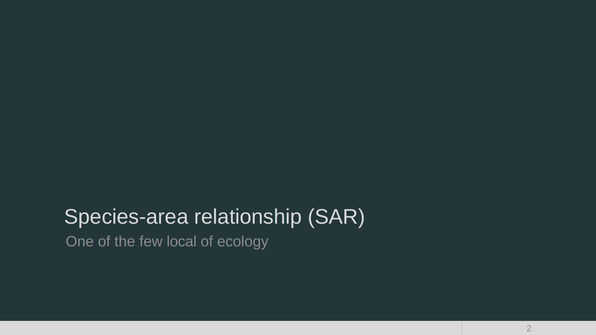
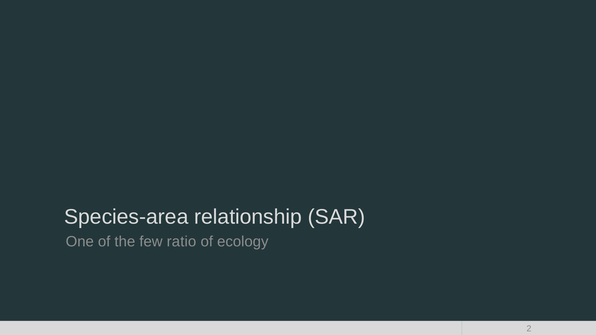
local: local -> ratio
